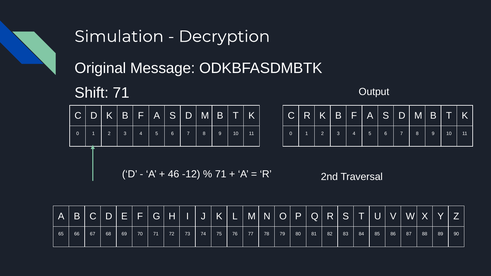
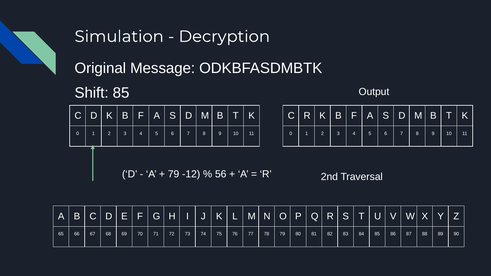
Shift 71: 71 -> 85
46 at (174, 174): 46 -> 79
71 at (221, 174): 71 -> 56
